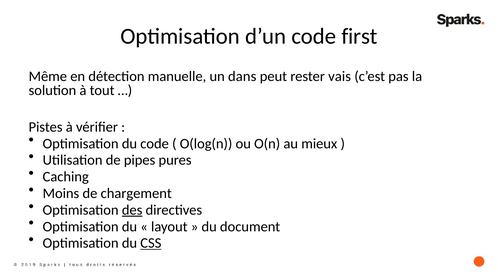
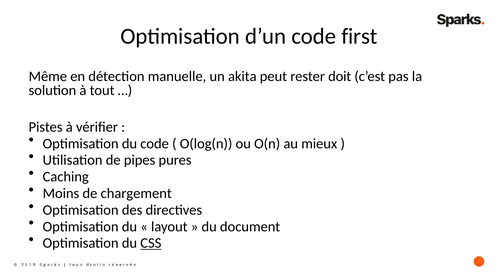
dans: dans -> akita
vais: vais -> doit
des underline: present -> none
